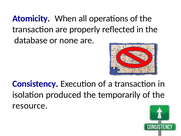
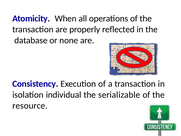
produced: produced -> individual
temporarily: temporarily -> serializable
